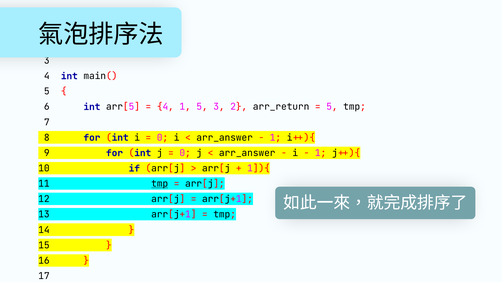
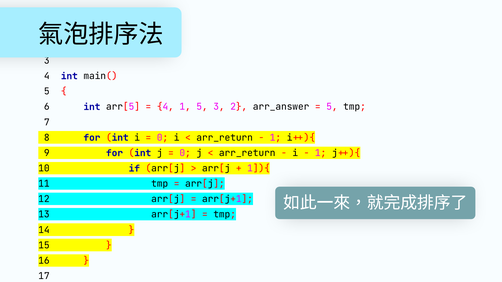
arr_return: arr_return -> arr_answer
arr_answer at (225, 138): arr_answer -> arr_return
arr_answer at (247, 153): arr_answer -> arr_return
tmp at (160, 184) underline: present -> none
